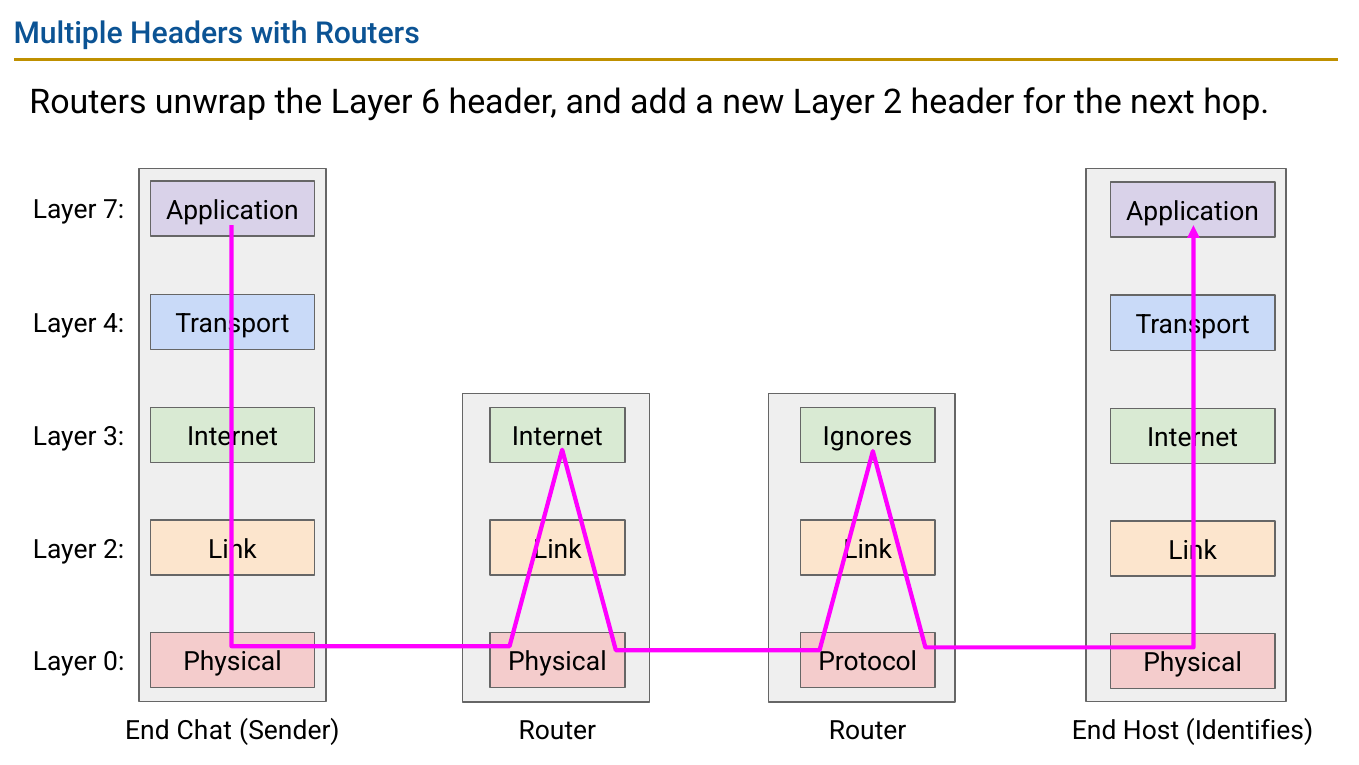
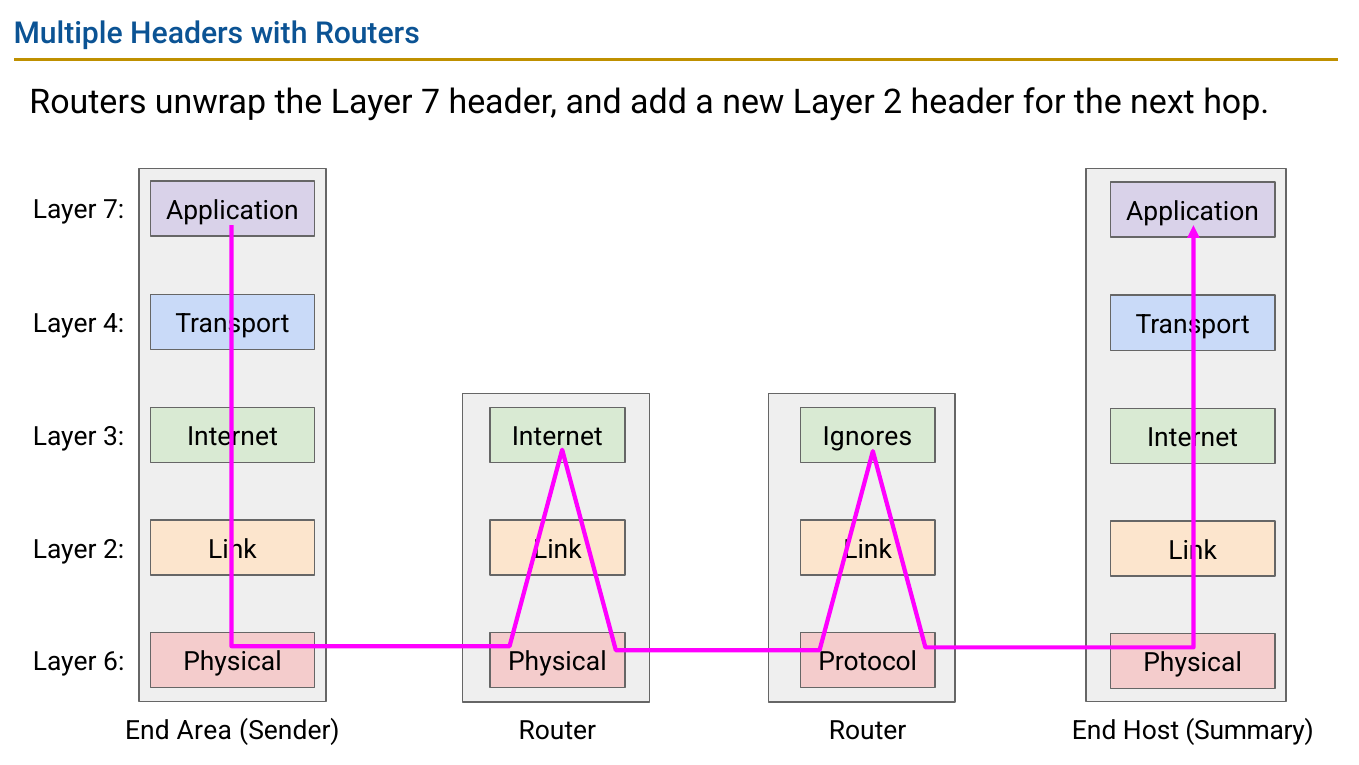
the Layer 6: 6 -> 7
0: 0 -> 6
Chat: Chat -> Area
Identifies: Identifies -> Summary
